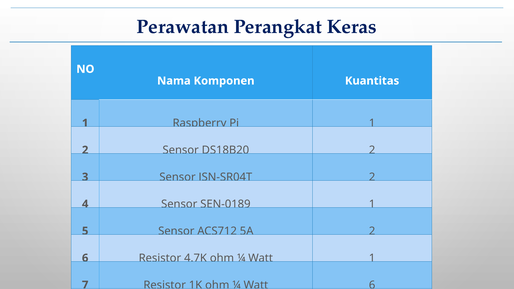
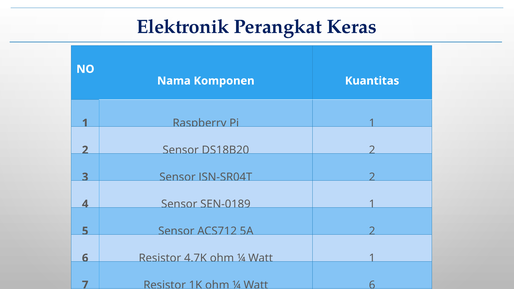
Perawatan: Perawatan -> Elektronik
